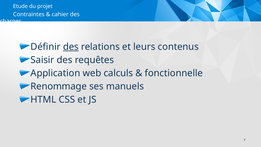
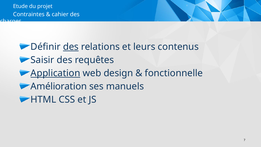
Application underline: none -> present
calculs: calculs -> design
Renommage: Renommage -> Amélioration
